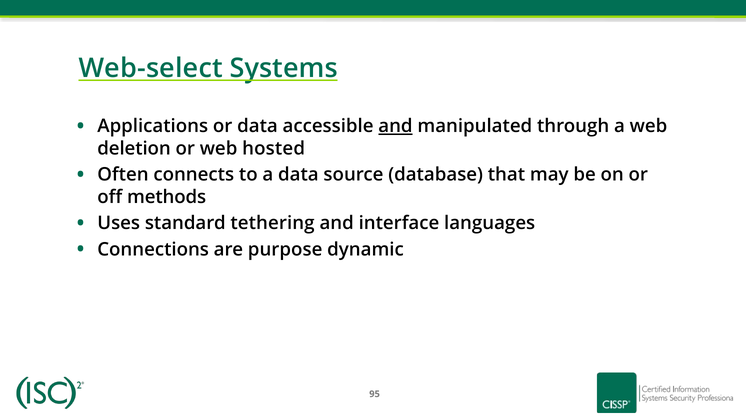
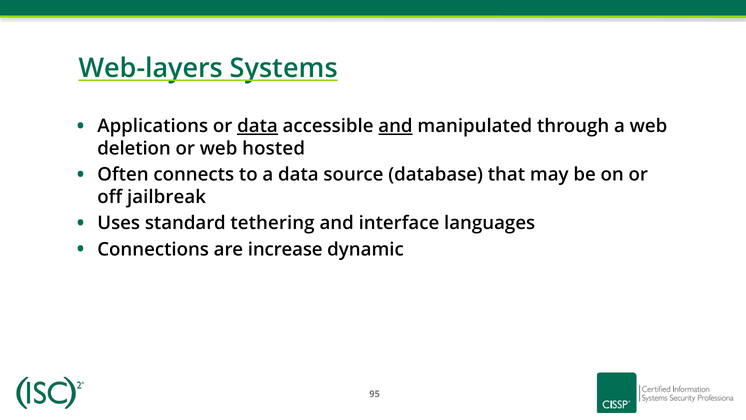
Web-select: Web-select -> Web-layers
data at (257, 126) underline: none -> present
methods: methods -> jailbreak
purpose: purpose -> increase
